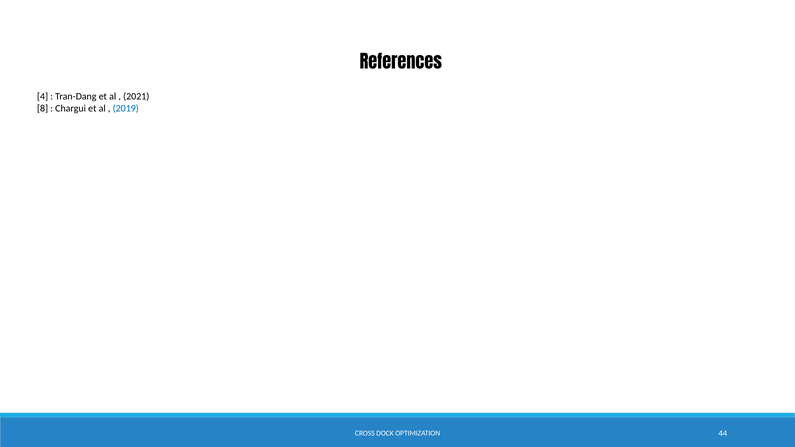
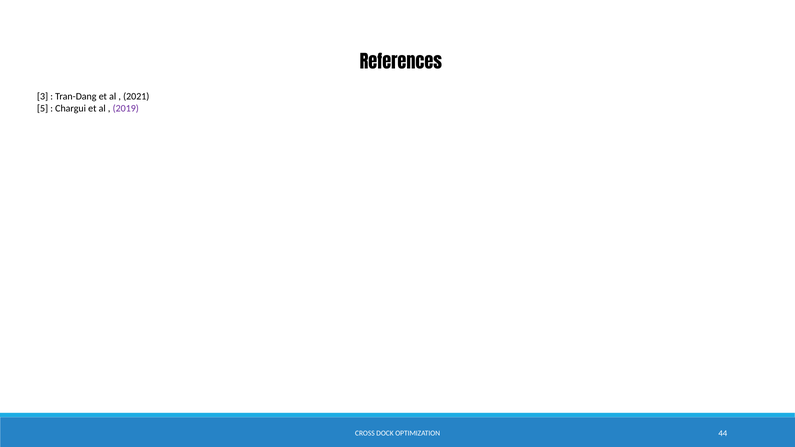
4: 4 -> 3
8: 8 -> 5
2019 colour: blue -> purple
